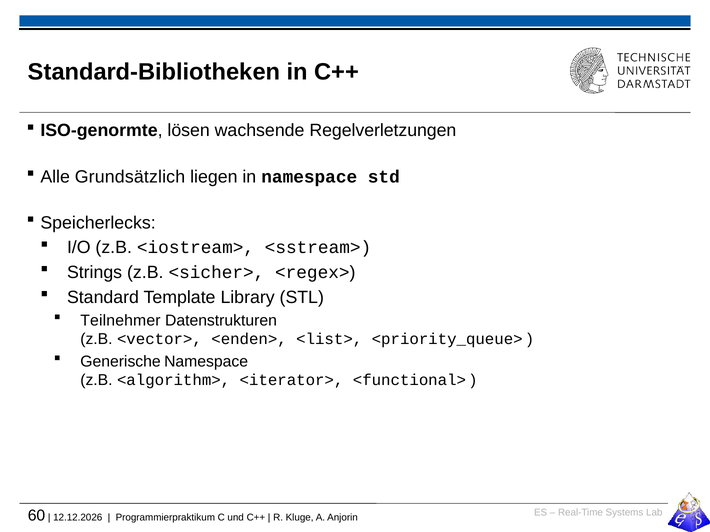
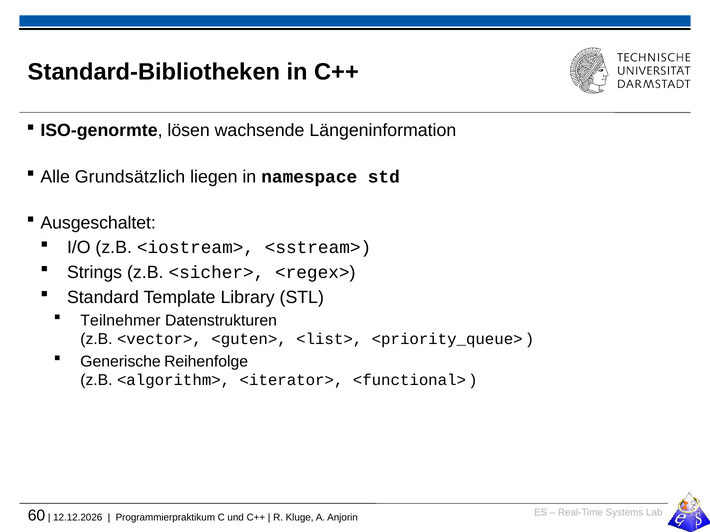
Regelverletzungen: Regelverletzungen -> Längeninformation
Speicherlecks: Speicherlecks -> Ausgeschaltet
<enden>: <enden> -> <guten>
Generische Namespace: Namespace -> Reihenfolge
